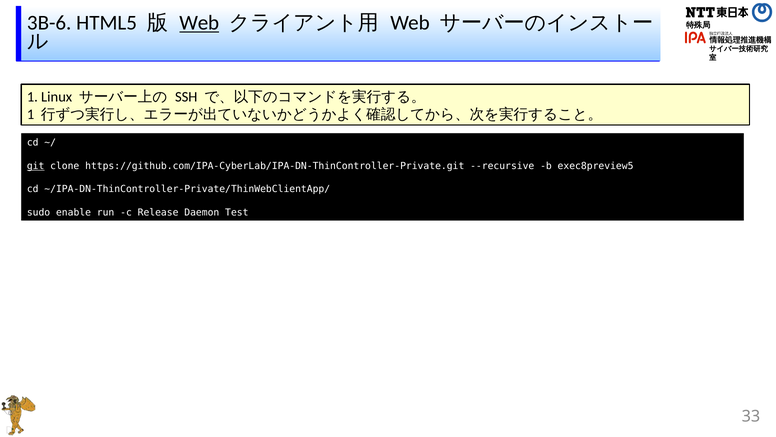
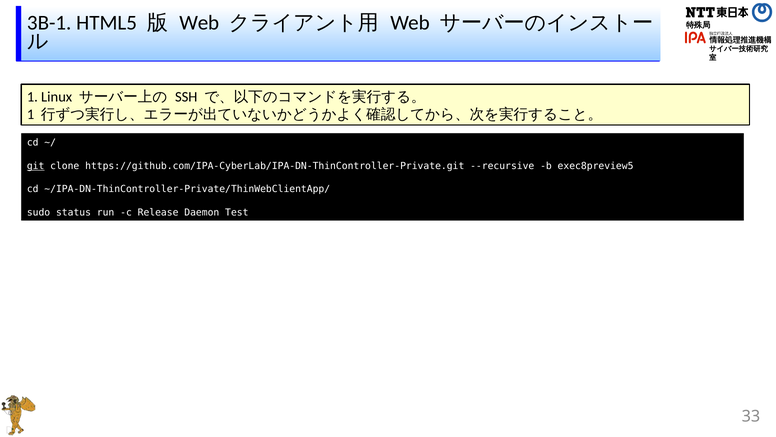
3B-6: 3B-6 -> 3B-1
Web at (199, 23) underline: present -> none
enable: enable -> status
